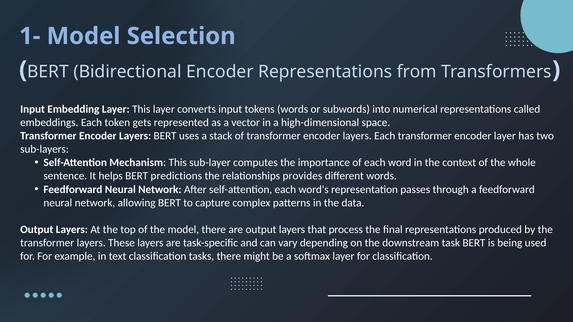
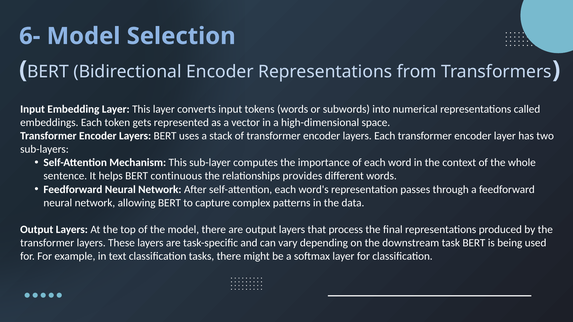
1-: 1- -> 6-
predictions: predictions -> continuous
